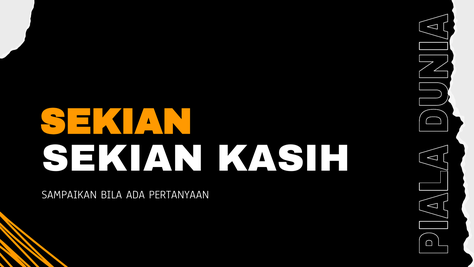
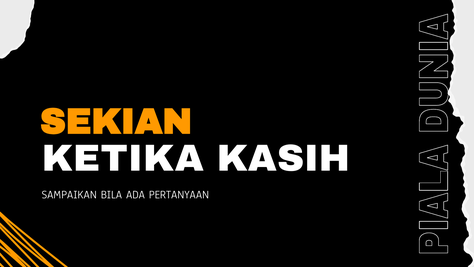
SEKIAN at (123, 158): SEKIAN -> KETIKA
